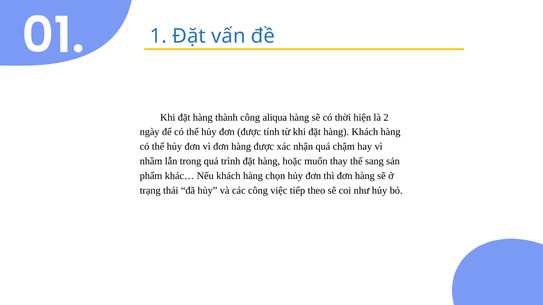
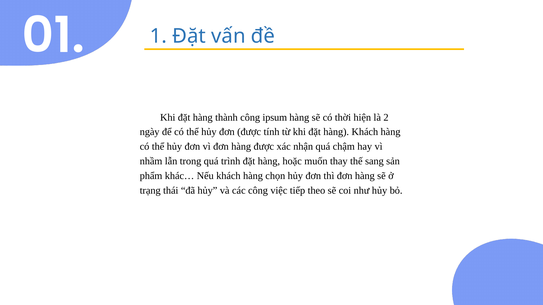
aliqua: aliqua -> ipsum
